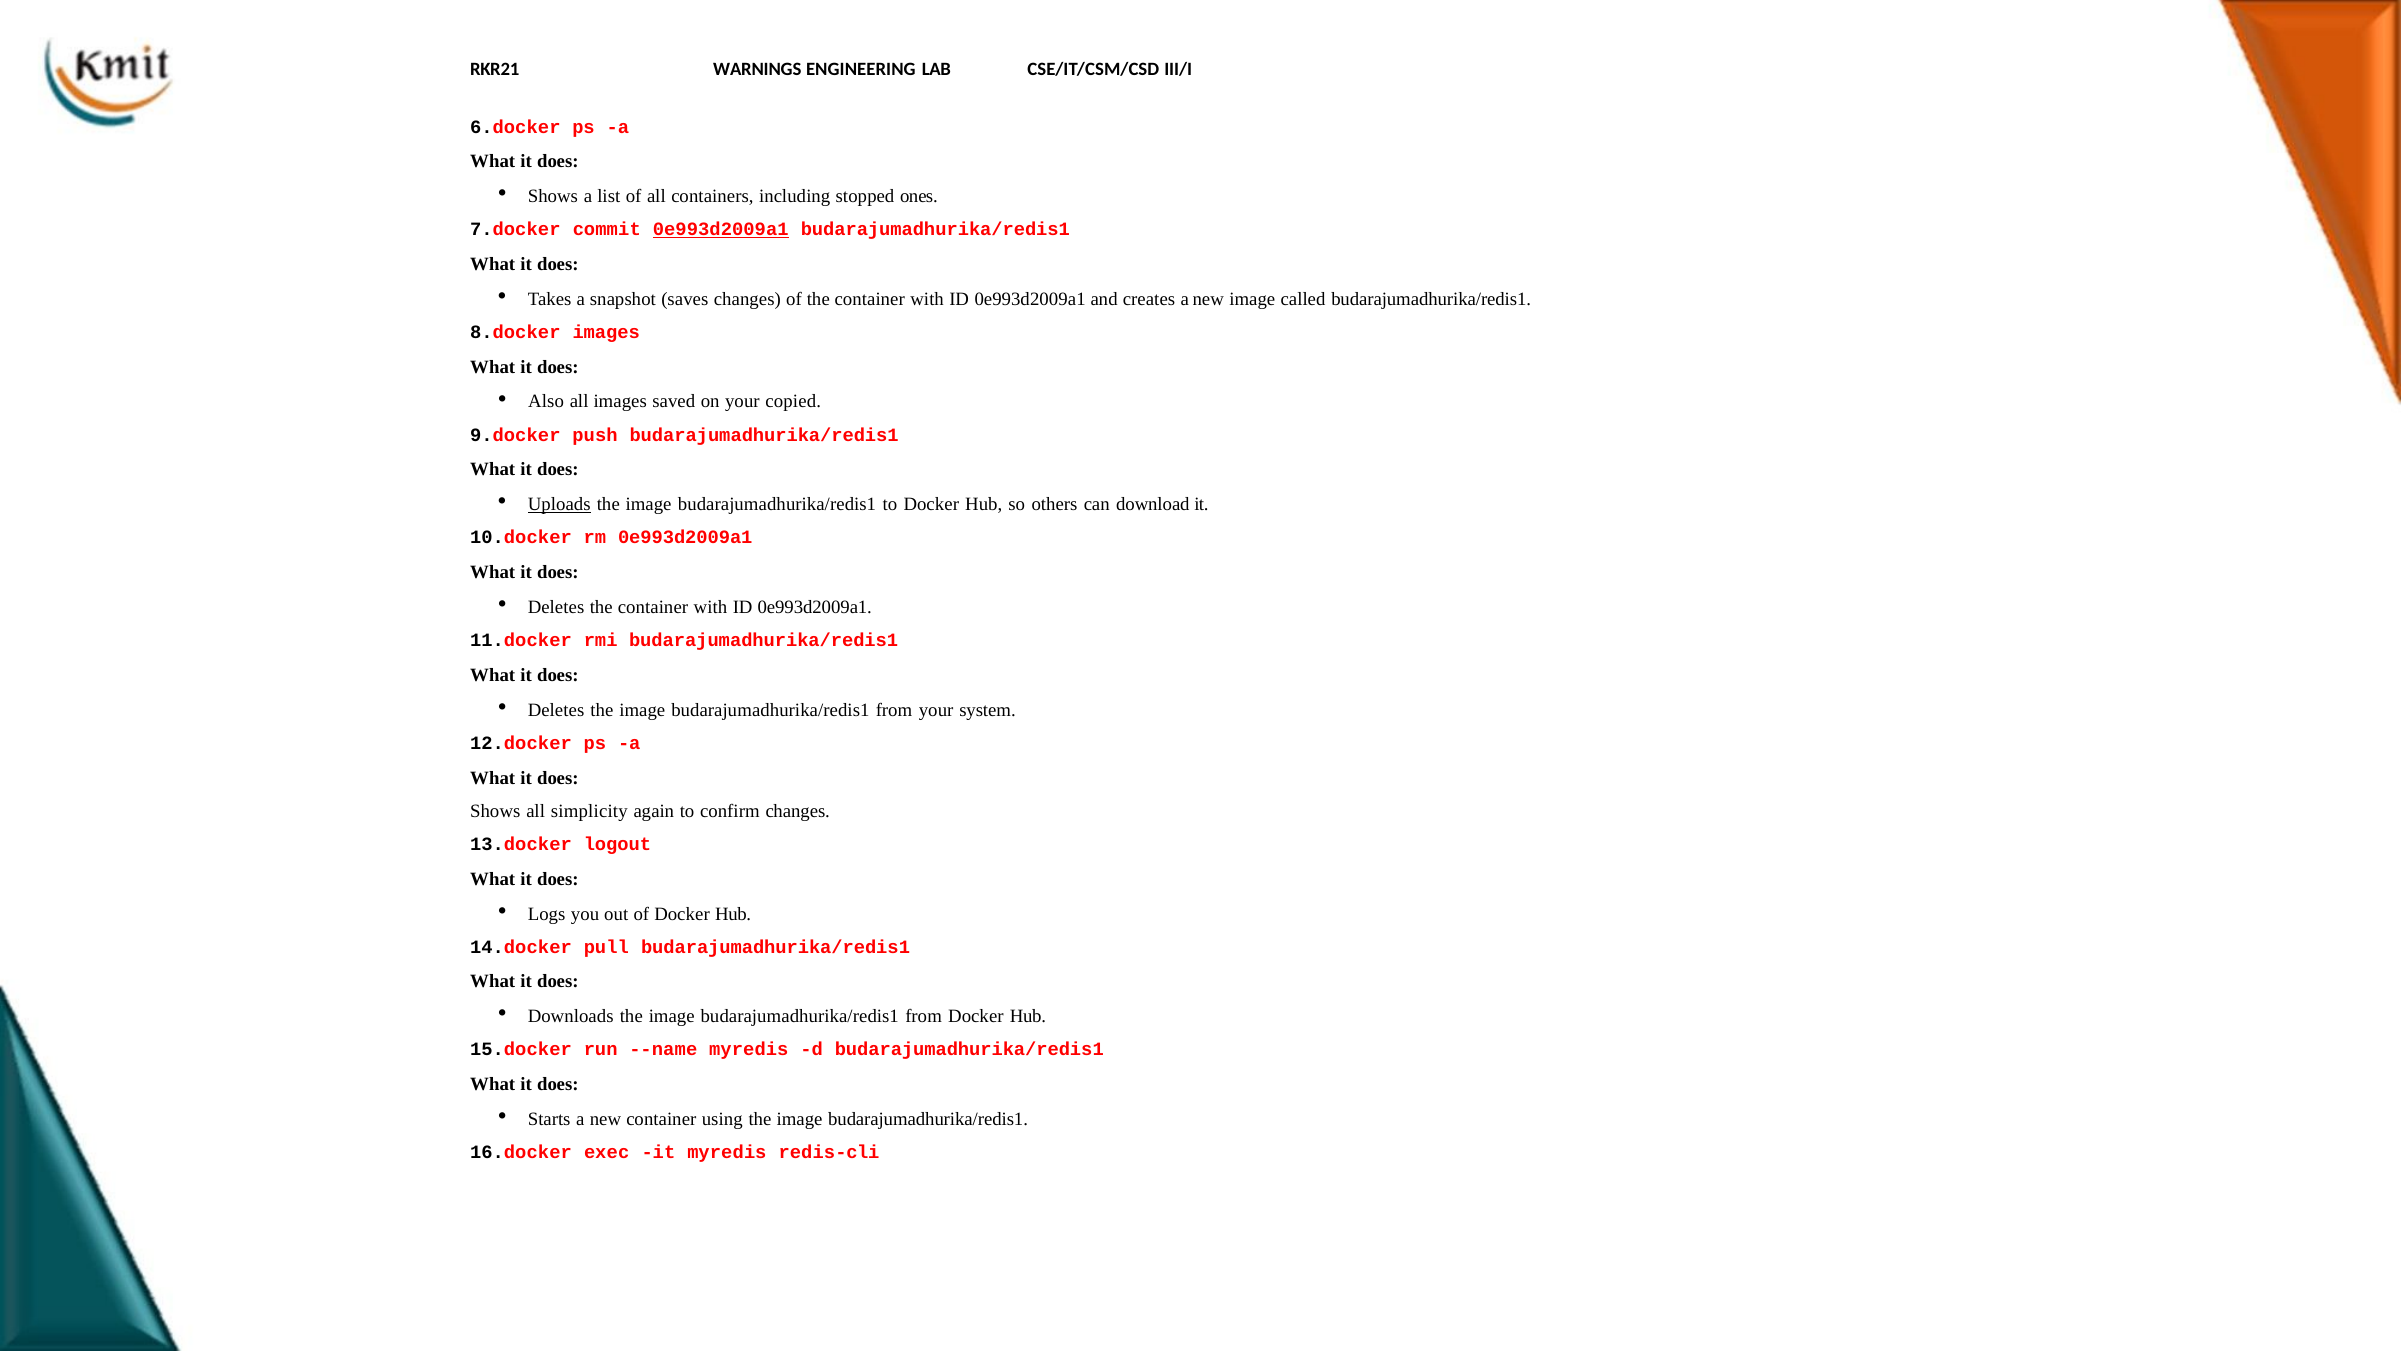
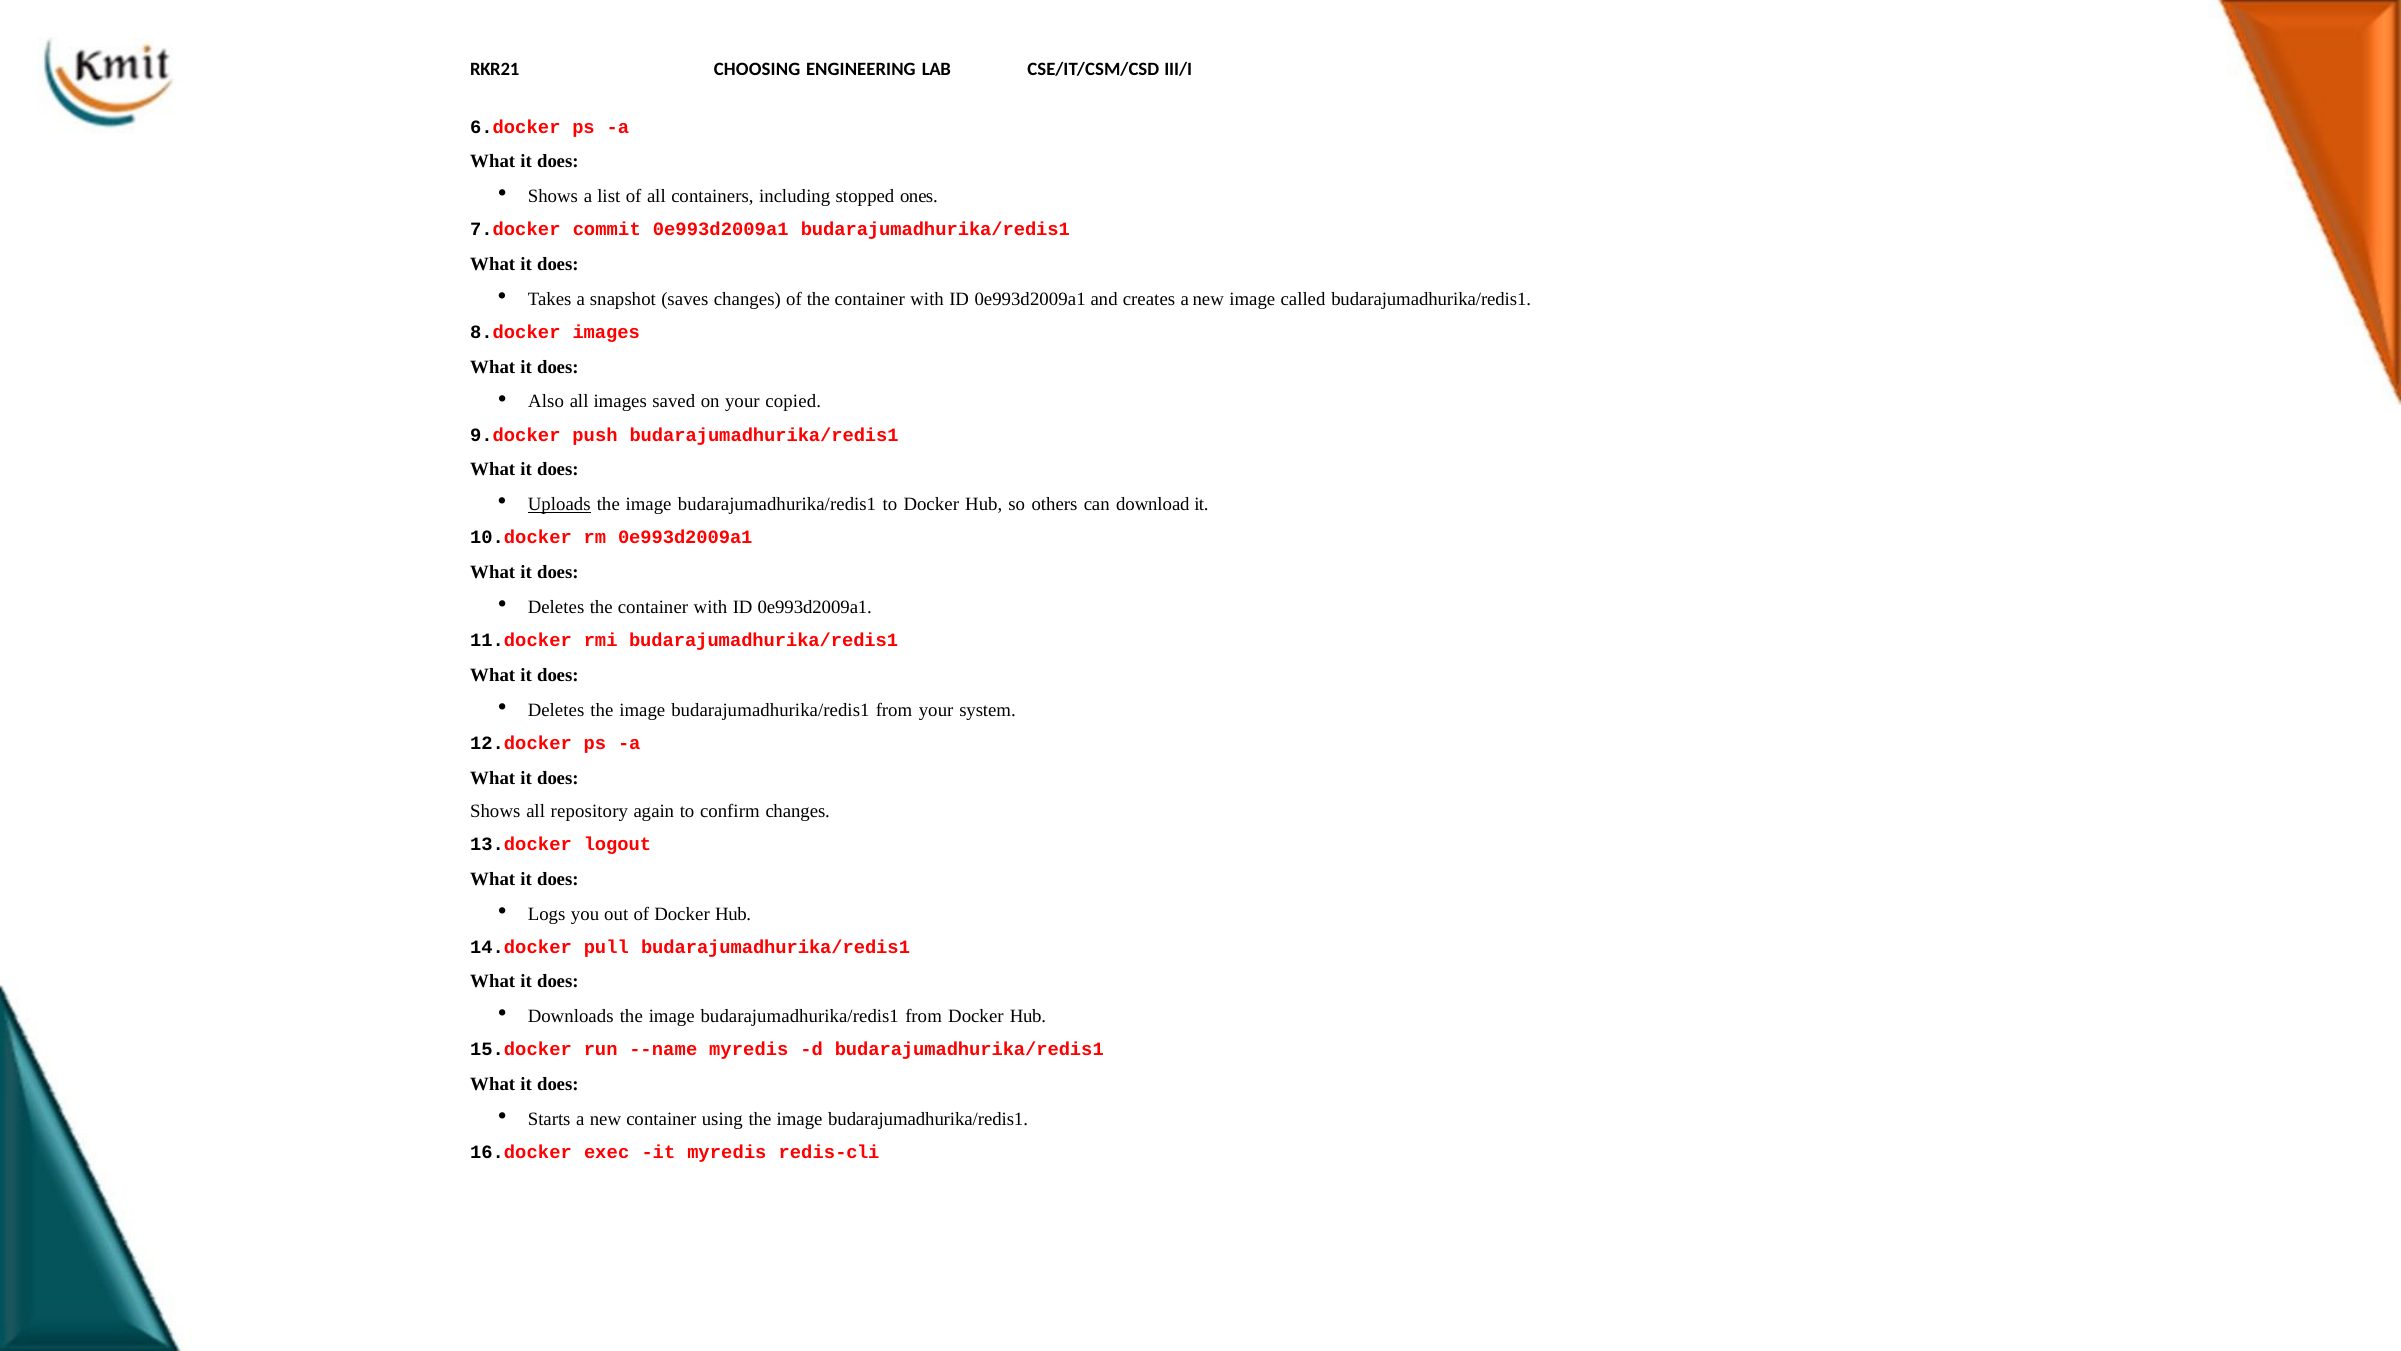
WARNINGS: WARNINGS -> CHOOSING
0e993d2009a1 at (721, 230) underline: present -> none
simplicity: simplicity -> repository
